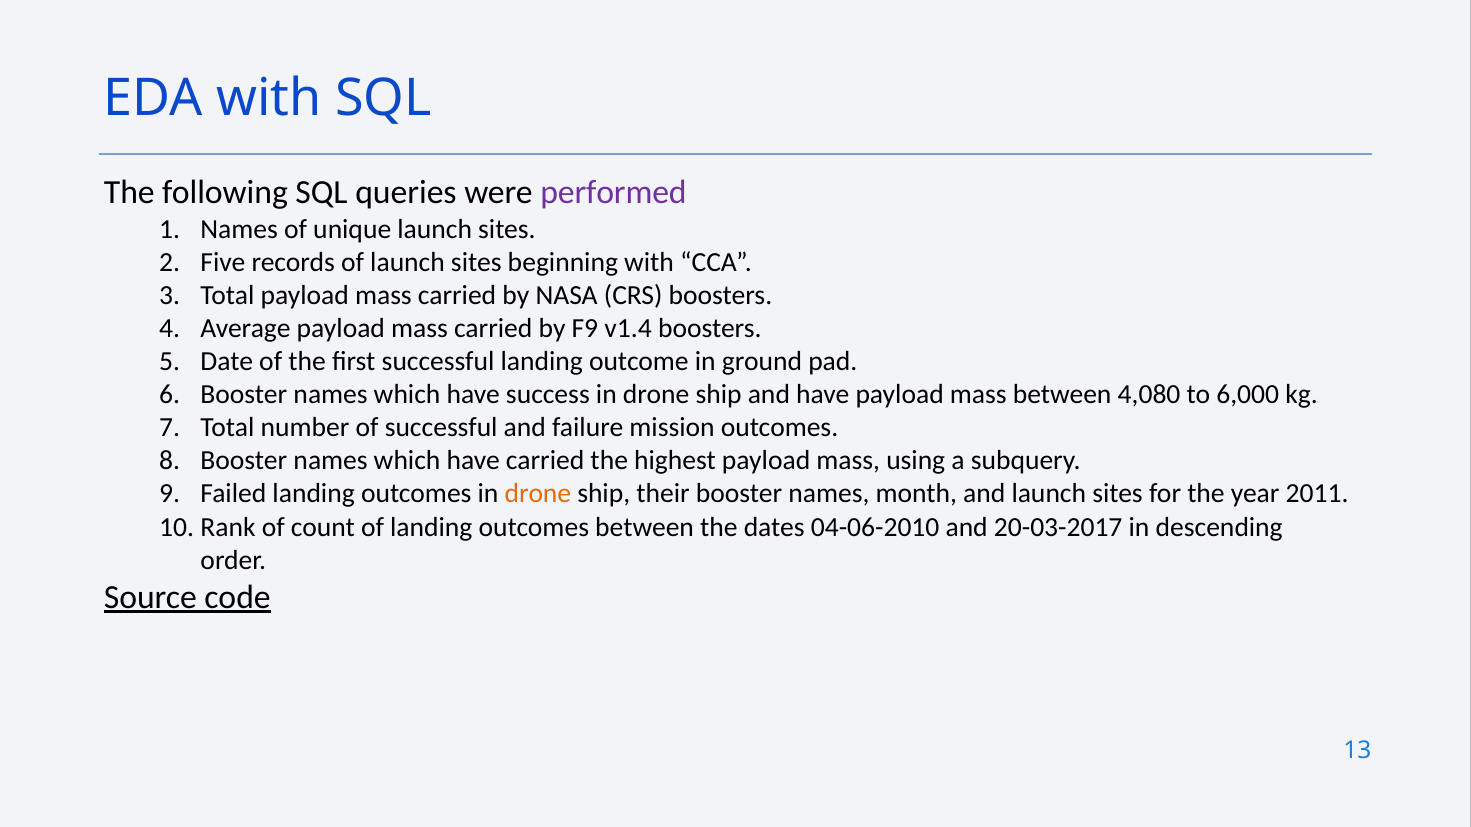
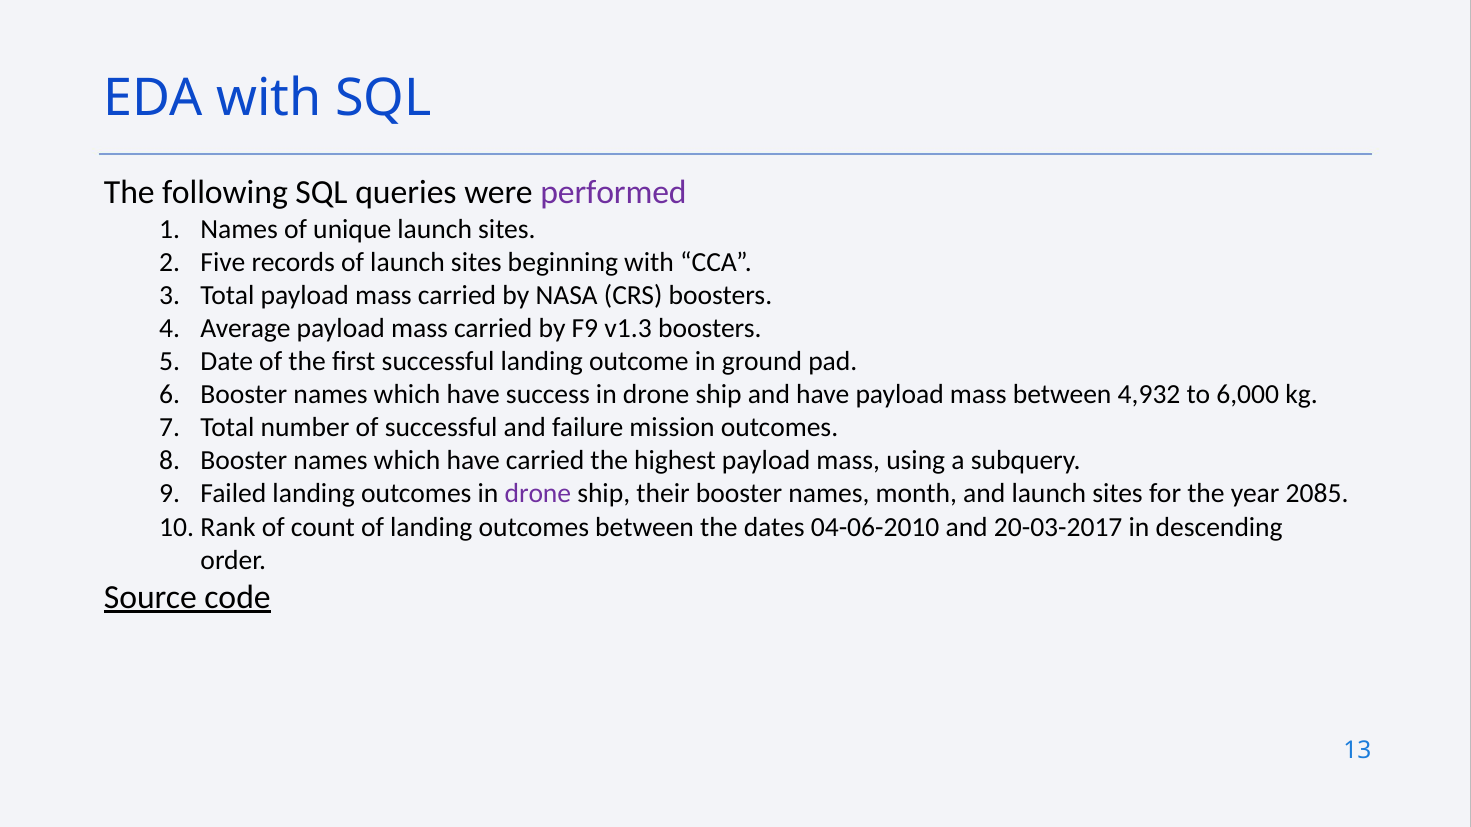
v1.4: v1.4 -> v1.3
4,080: 4,080 -> 4,932
drone at (538, 494) colour: orange -> purple
2011: 2011 -> 2085
